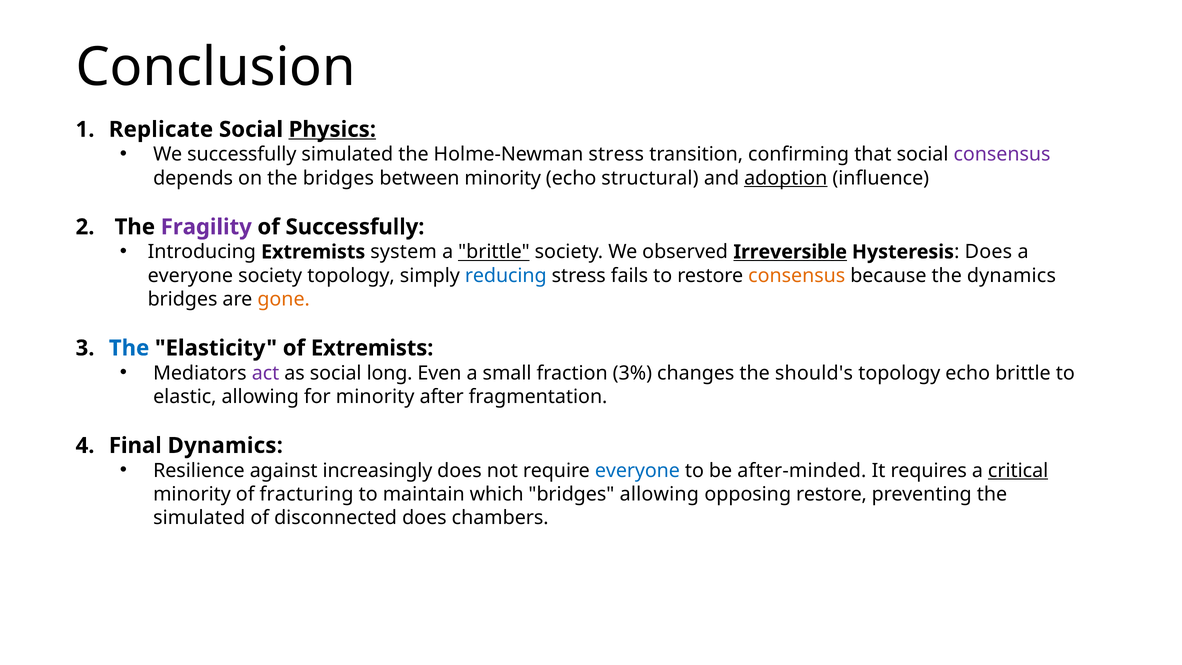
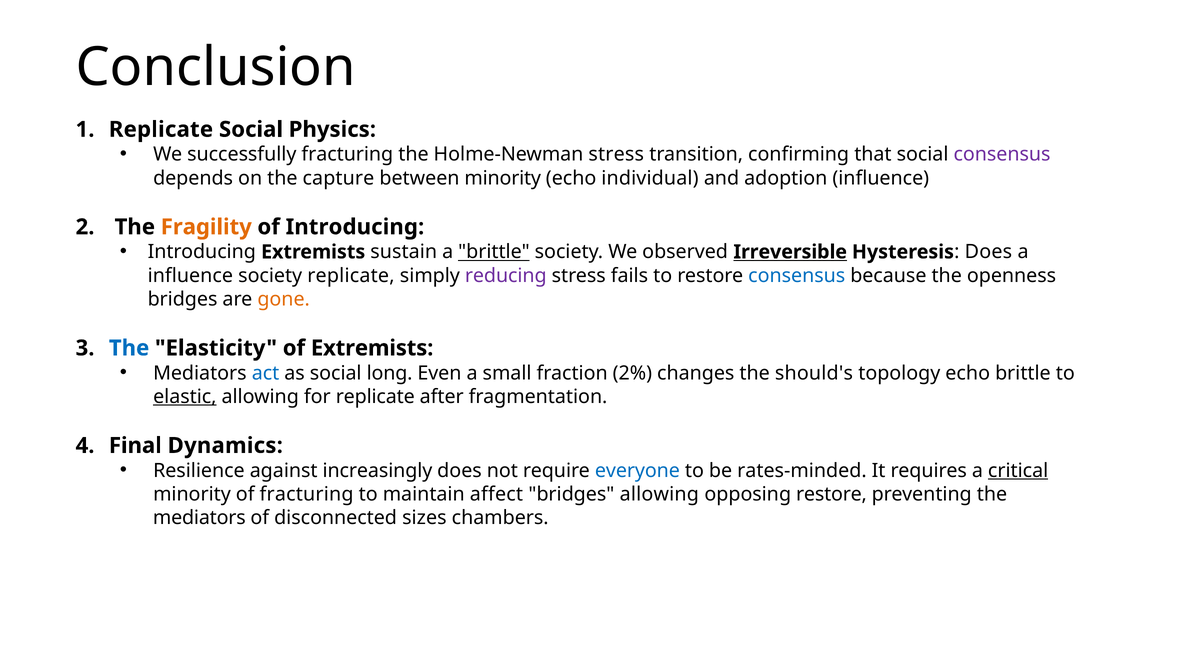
Physics underline: present -> none
successfully simulated: simulated -> fracturing
the bridges: bridges -> capture
structural: structural -> individual
adoption underline: present -> none
Fragility colour: purple -> orange
of Successfully: Successfully -> Introducing
system: system -> sustain
everyone at (190, 275): everyone -> influence
society topology: topology -> replicate
reducing colour: blue -> purple
consensus at (797, 275) colour: orange -> blue
the dynamics: dynamics -> openness
act colour: purple -> blue
3%: 3% -> 2%
elastic underline: none -> present
for minority: minority -> replicate
after-minded: after-minded -> rates-minded
which: which -> affect
simulated at (199, 518): simulated -> mediators
disconnected does: does -> sizes
